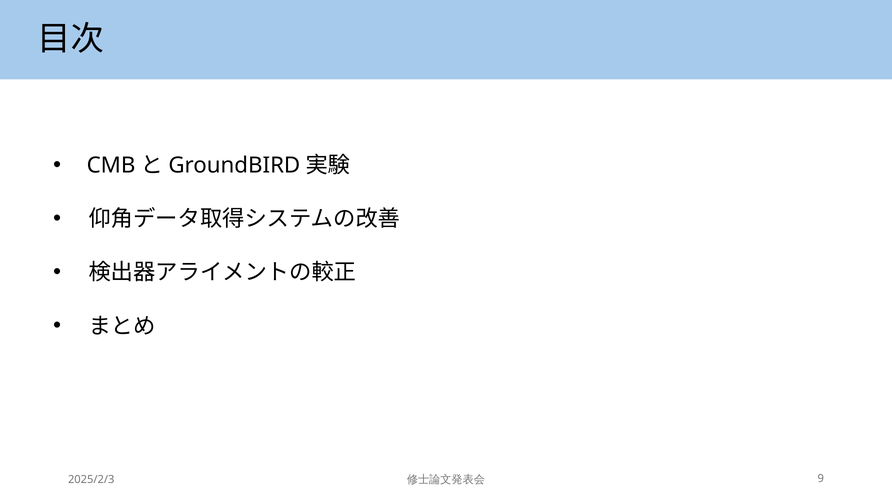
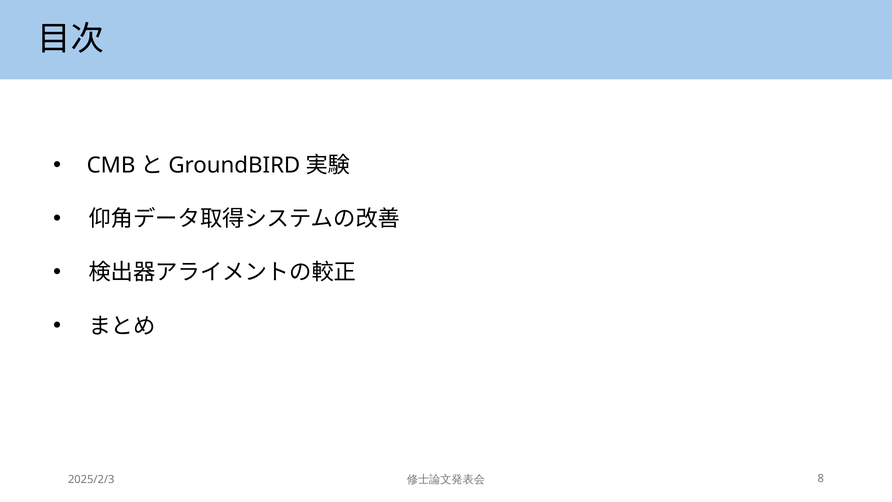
9: 9 -> 8
